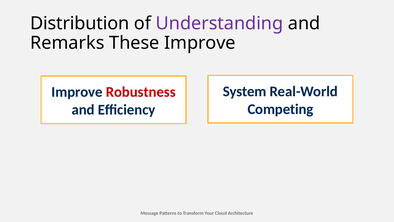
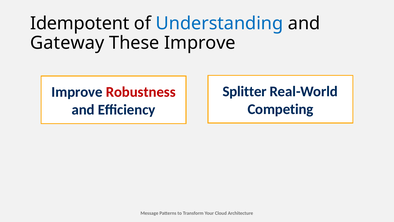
Distribution: Distribution -> Idempotent
Understanding colour: purple -> blue
Remarks: Remarks -> Gateway
System: System -> Splitter
